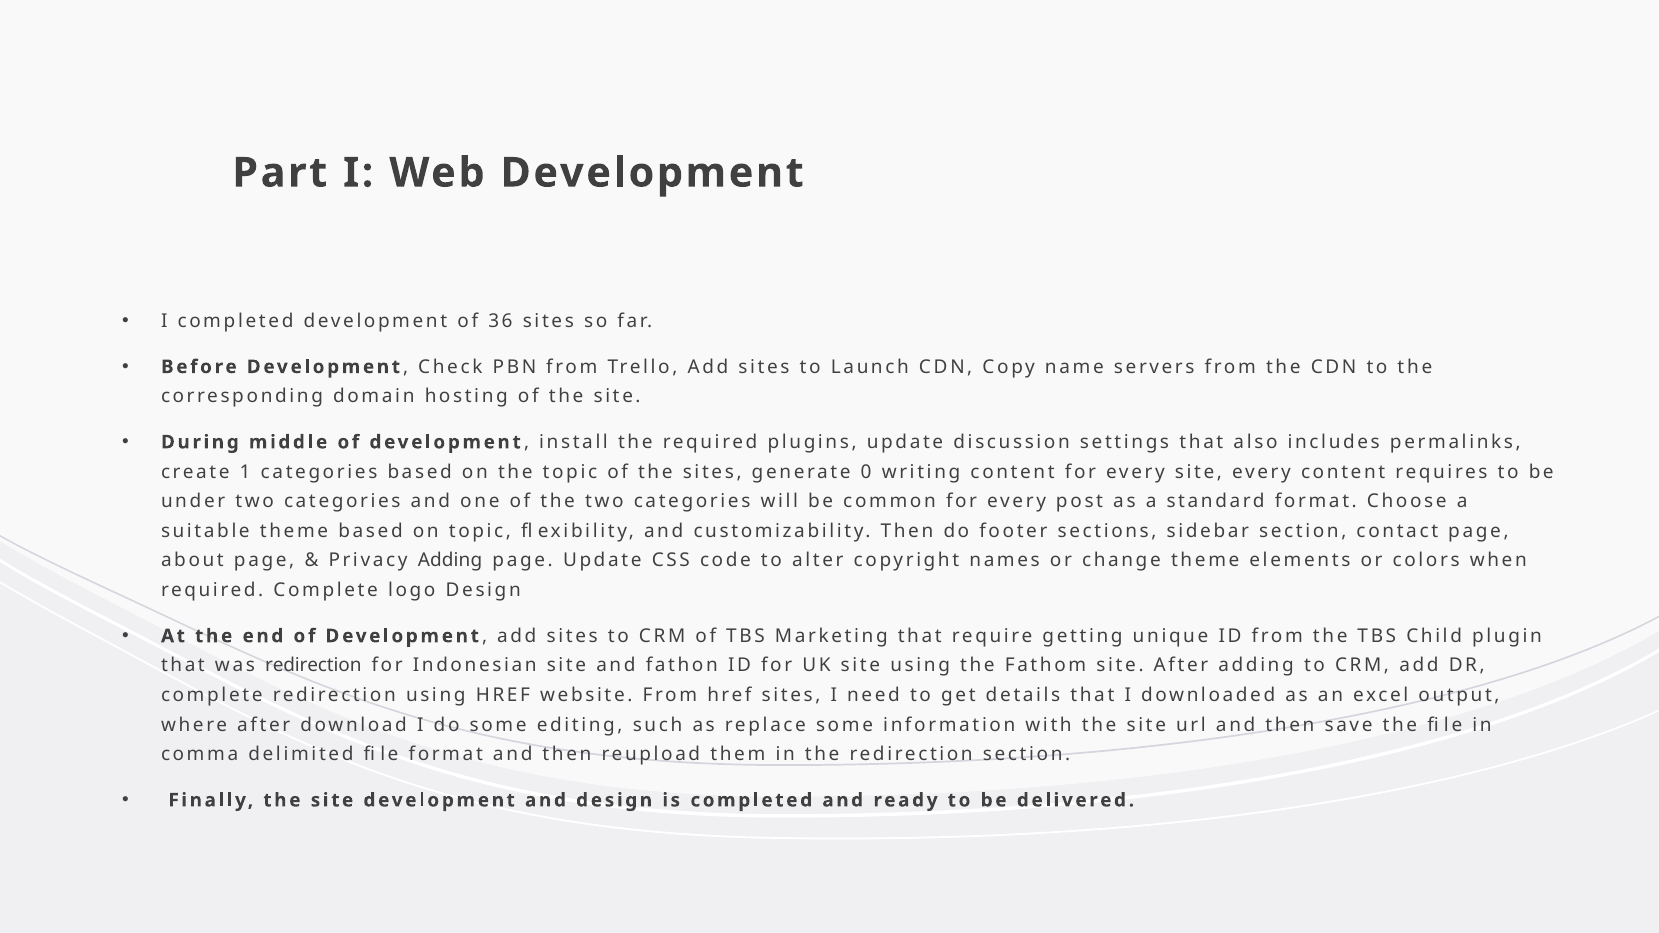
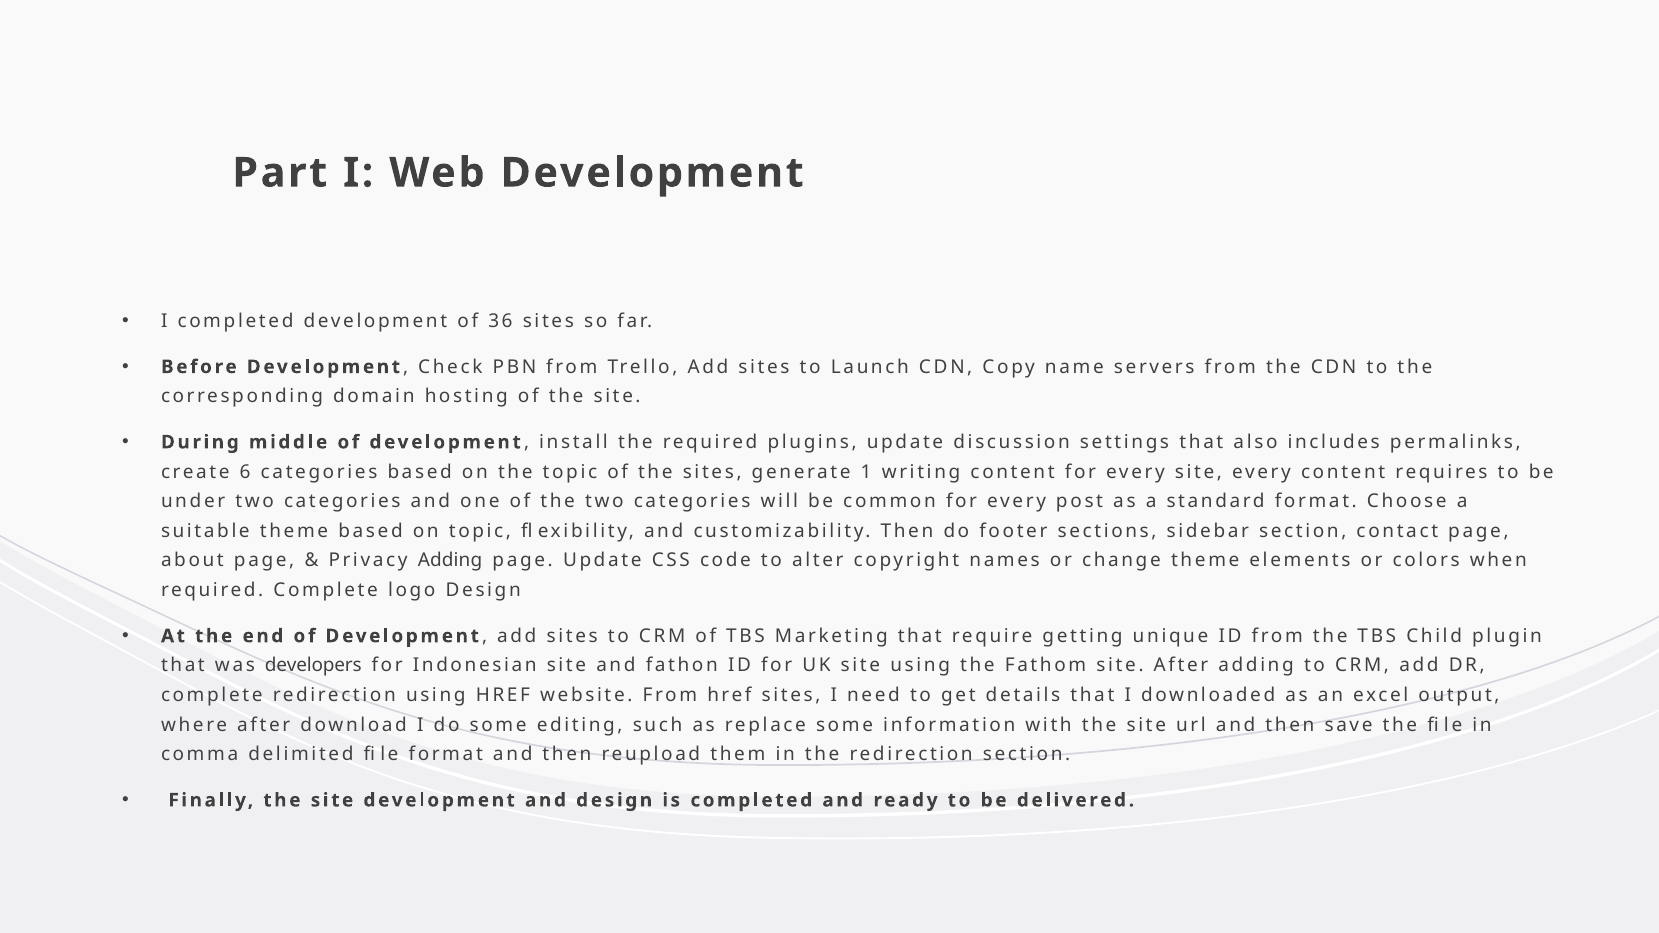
1: 1 -> 6
0: 0 -> 1
was redirection: redirection -> developers
